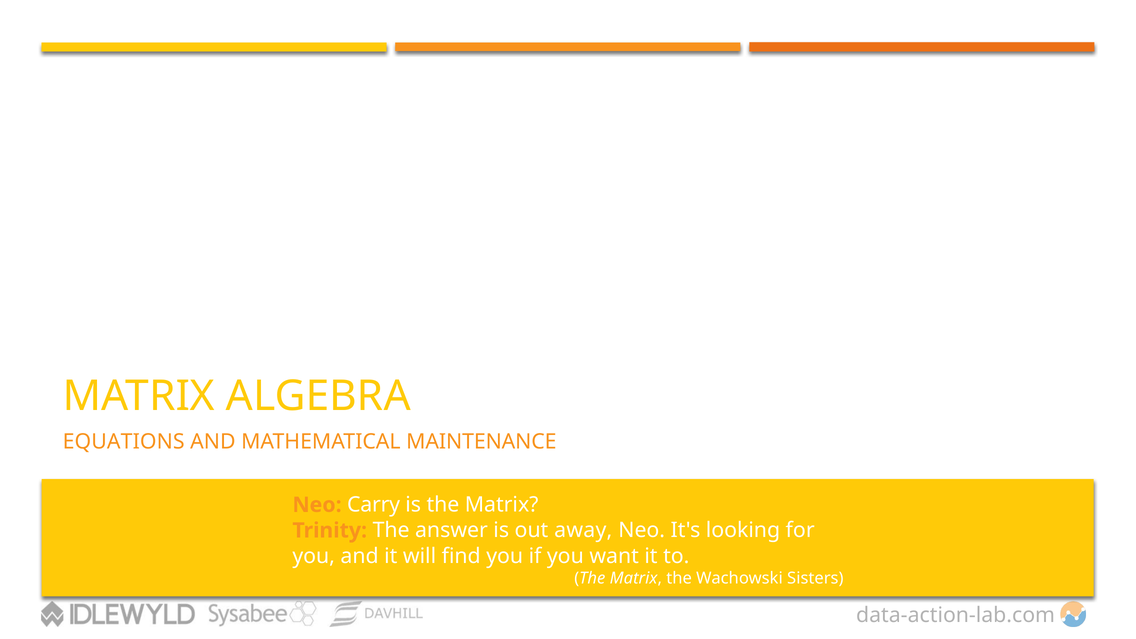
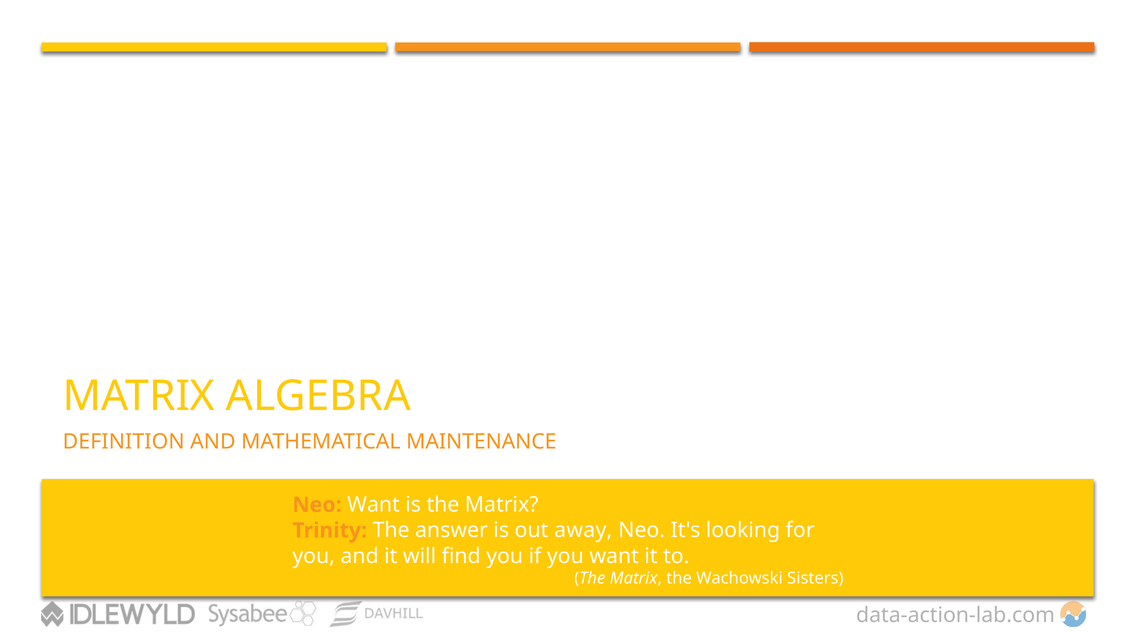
EQUATIONS: EQUATIONS -> DEFINITION
Neo Carry: Carry -> Want
